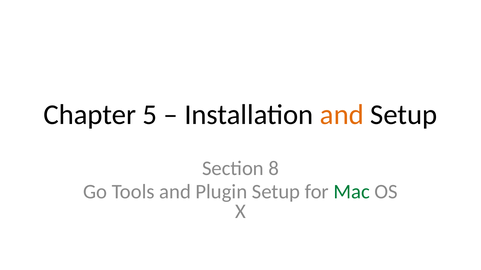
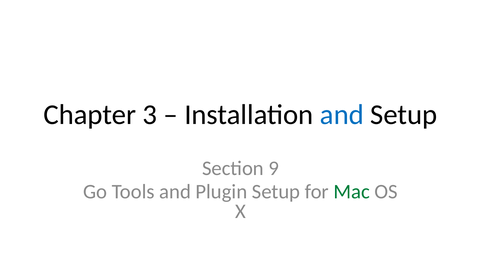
5: 5 -> 3
and at (342, 115) colour: orange -> blue
8: 8 -> 9
